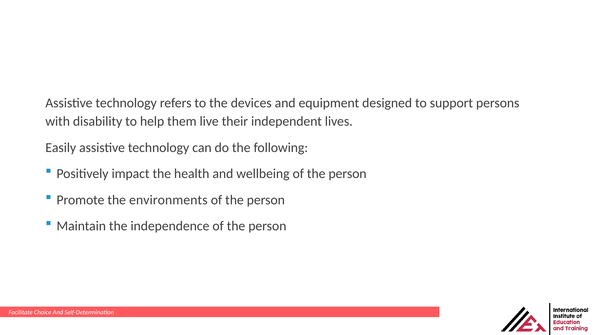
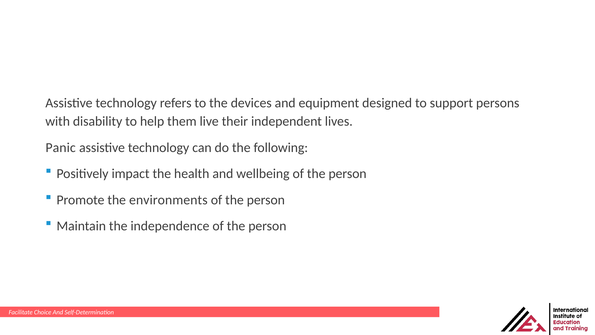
Easily: Easily -> Panic
